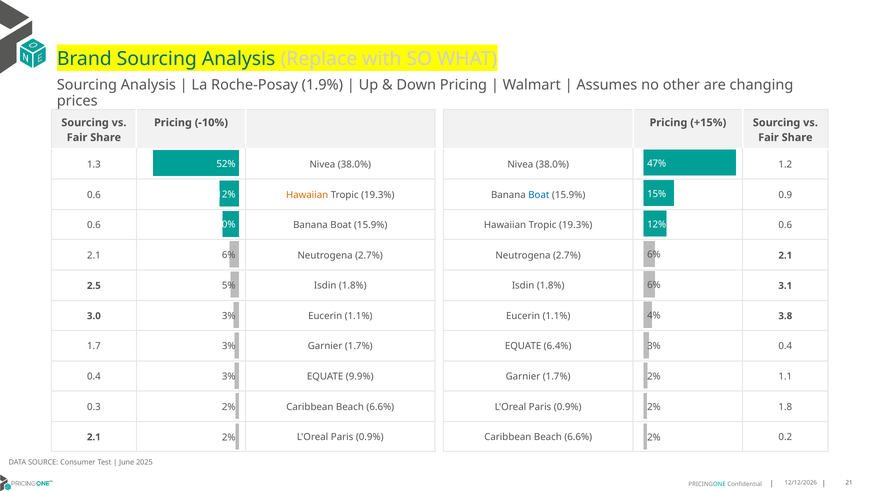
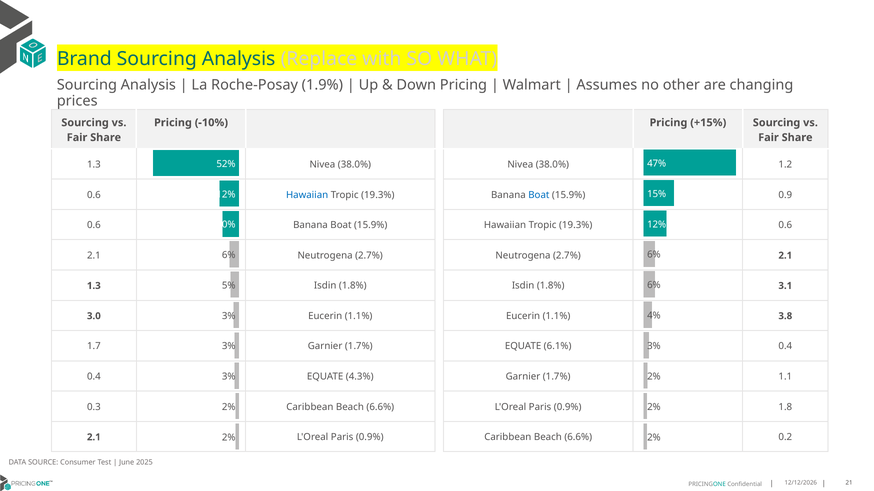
Hawaiian at (307, 195) colour: orange -> blue
2.5 at (94, 286): 2.5 -> 1.3
6.4%: 6.4% -> 6.1%
9.9%: 9.9% -> 4.3%
